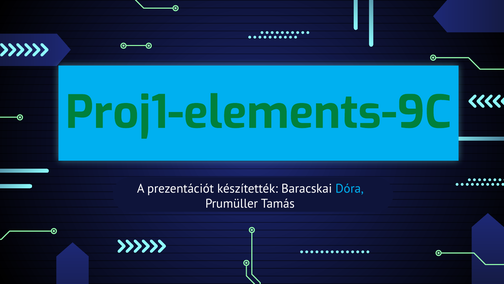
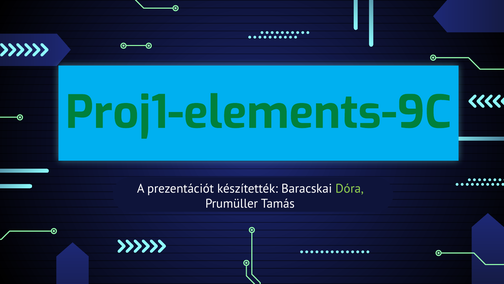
Dóra colour: light blue -> light green
